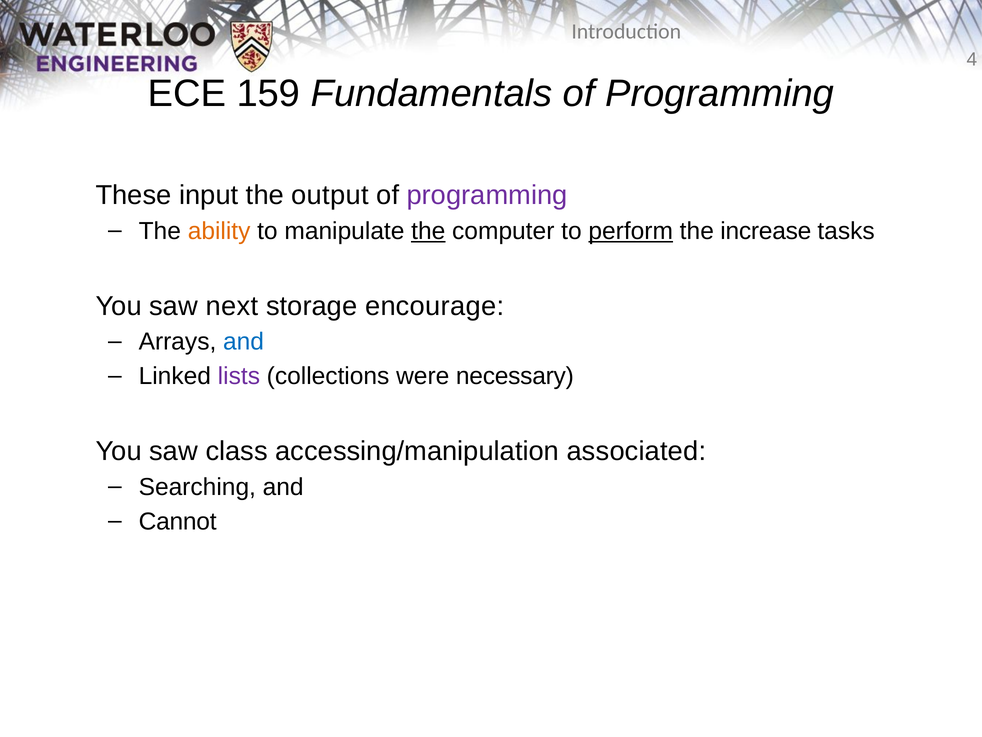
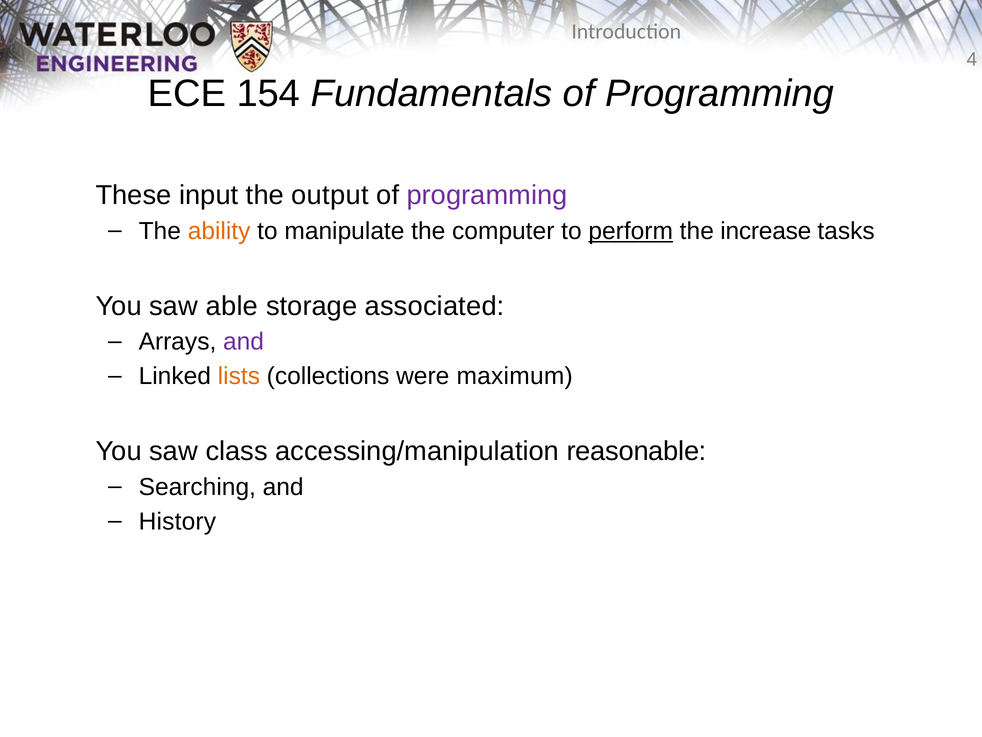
159: 159 -> 154
the at (428, 231) underline: present -> none
next: next -> able
encourage: encourage -> associated
and at (244, 342) colour: blue -> purple
lists colour: purple -> orange
necessary: necessary -> maximum
associated: associated -> reasonable
Cannot: Cannot -> History
